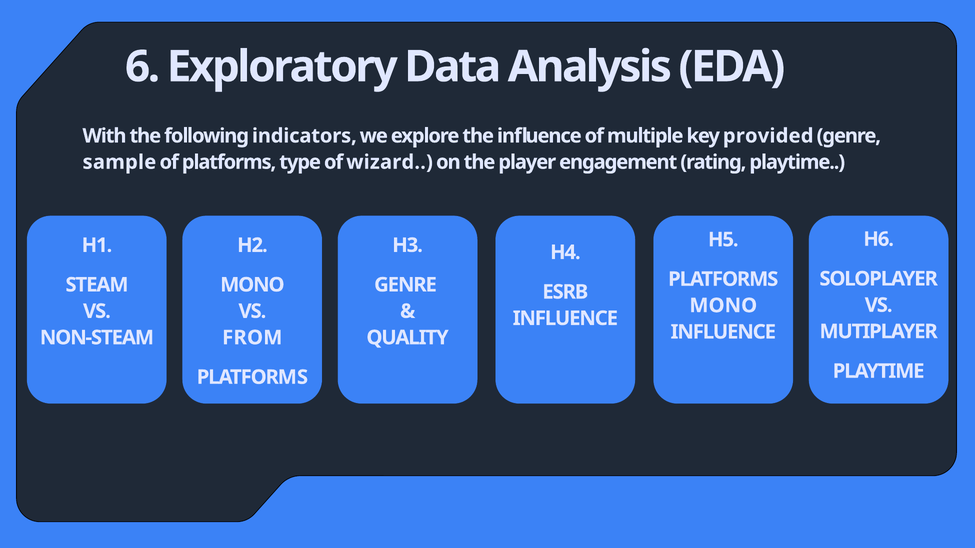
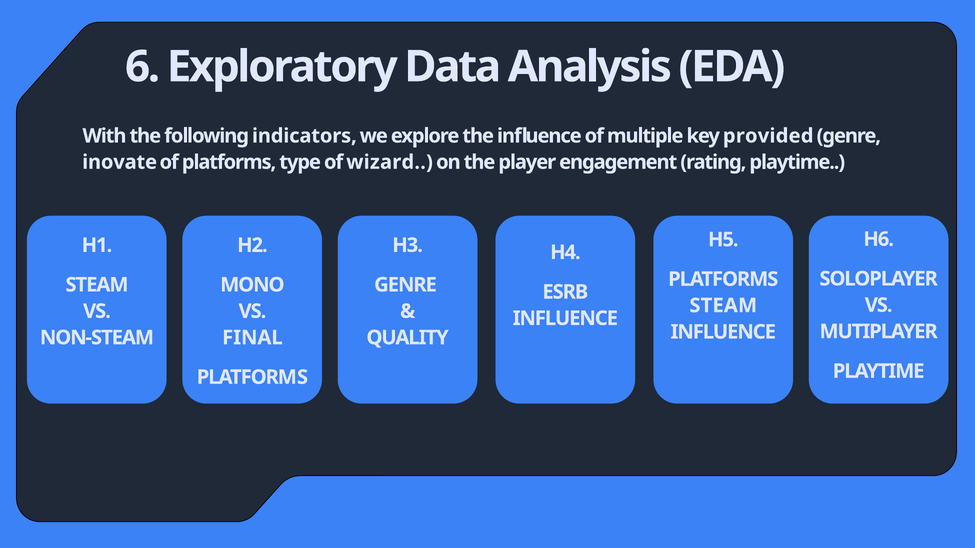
sample: sample -> inovate
MONO at (723, 306): MONO -> STEAM
FROM: FROM -> FINAL
